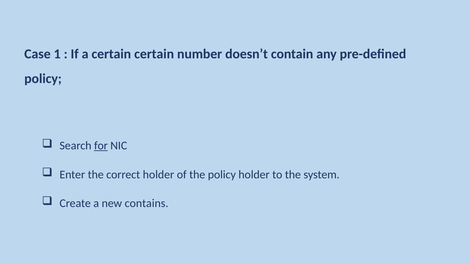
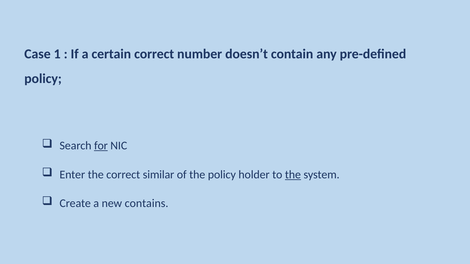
certain certain: certain -> correct
correct holder: holder -> similar
the at (293, 175) underline: none -> present
